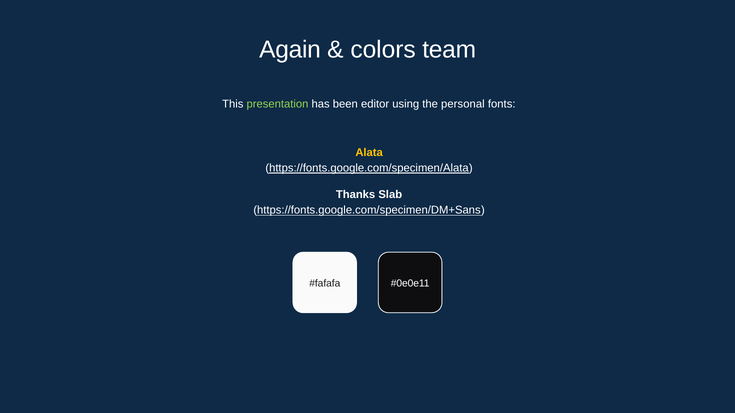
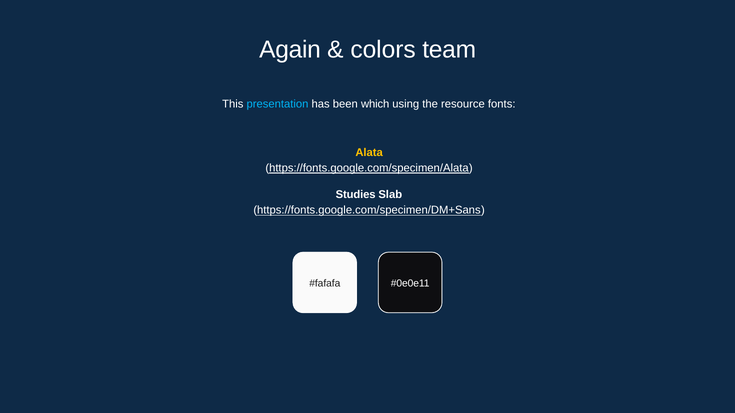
presentation colour: light green -> light blue
editor: editor -> which
personal: personal -> resource
Thanks: Thanks -> Studies
